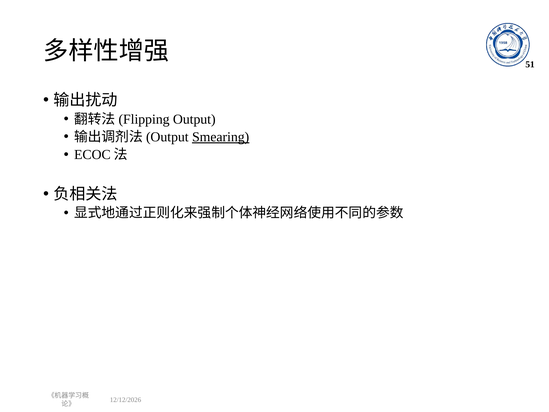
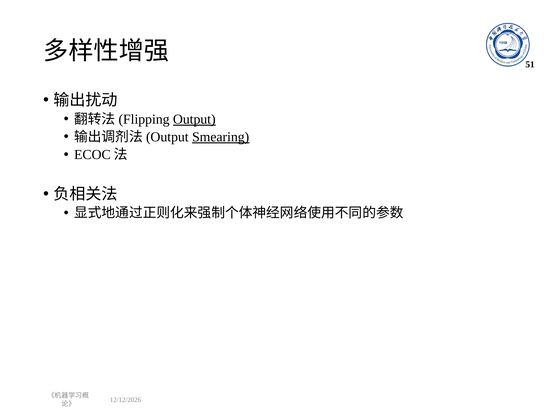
Output underline: none -> present
